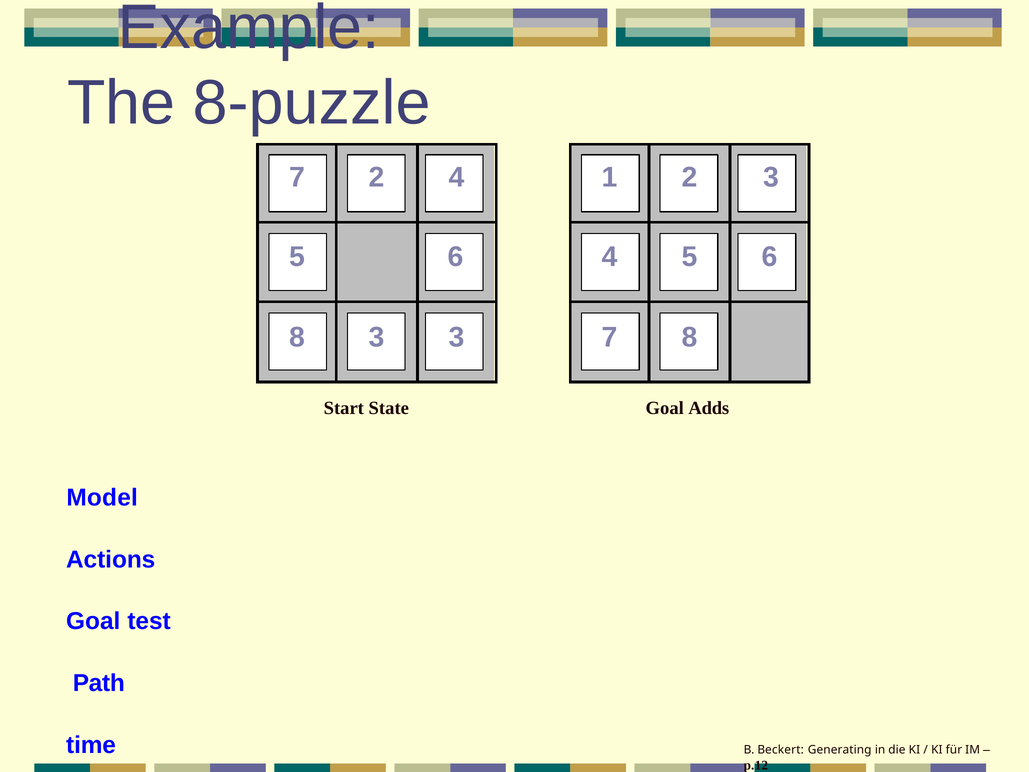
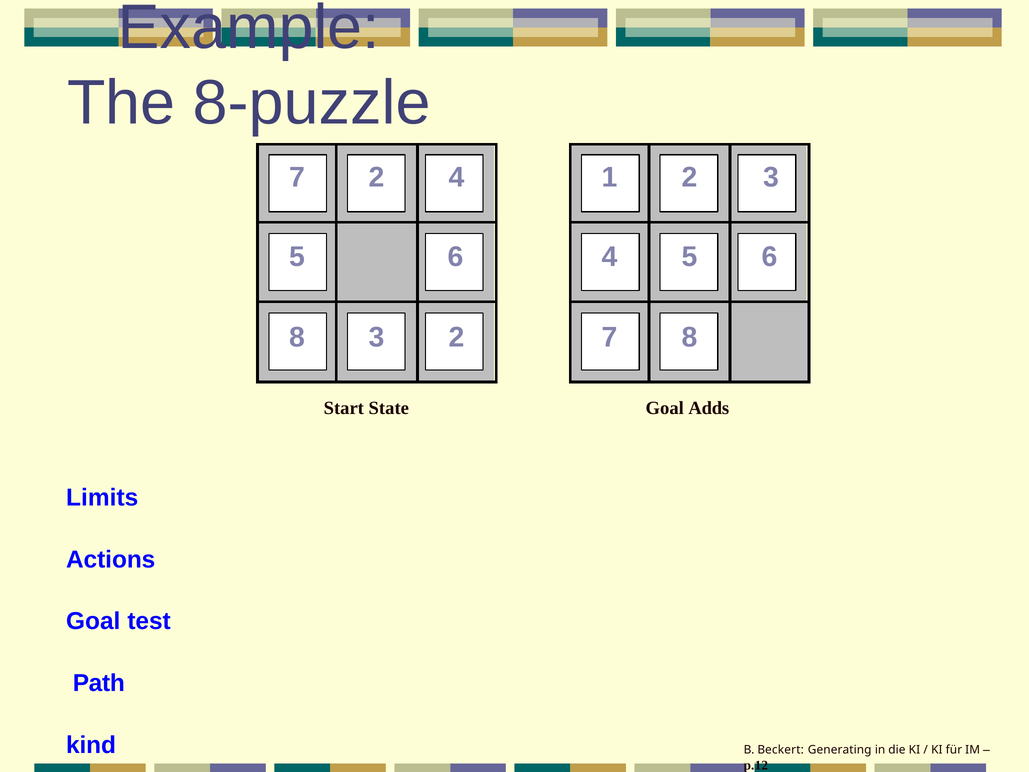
3 3: 3 -> 2
Model: Model -> Limits
time: time -> kind
